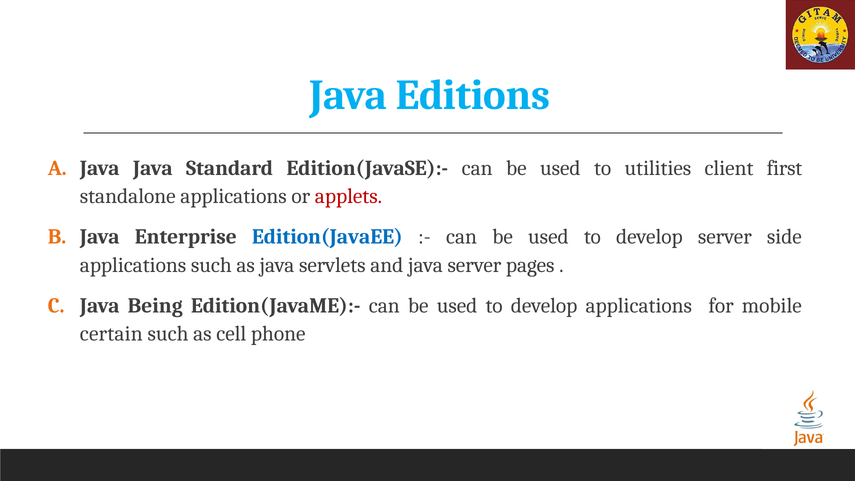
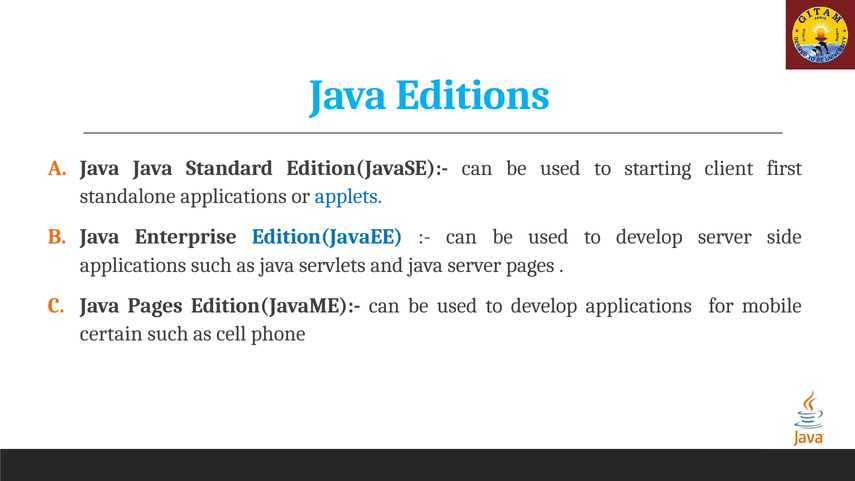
utilities: utilities -> starting
applets colour: red -> blue
Java Being: Being -> Pages
